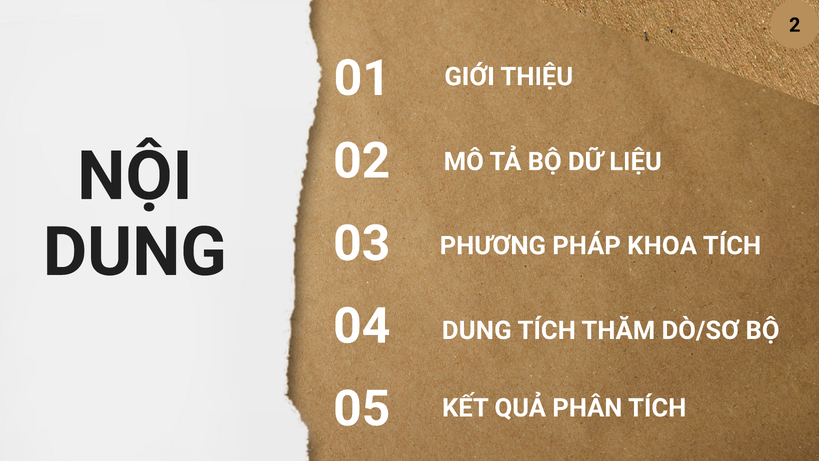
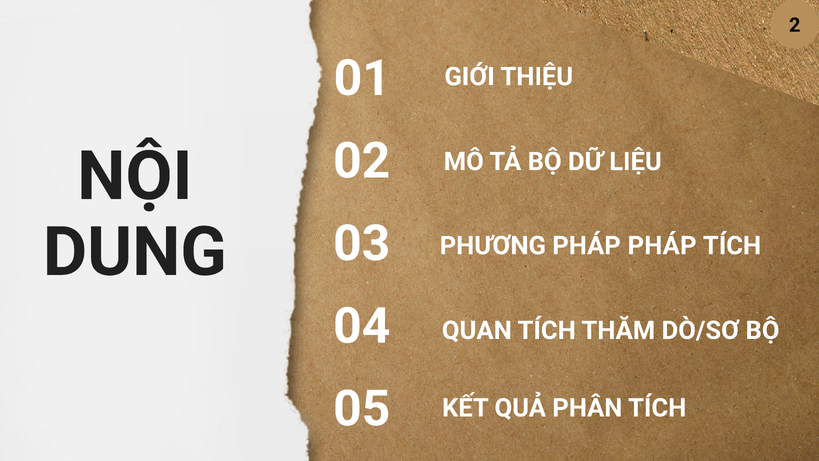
PHÁP KHOA: KHOA -> PHÁP
04 DUNG: DUNG -> QUAN
